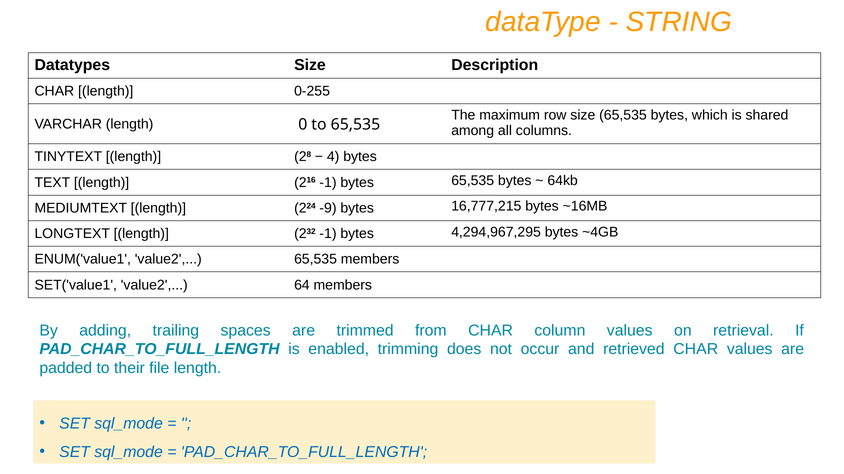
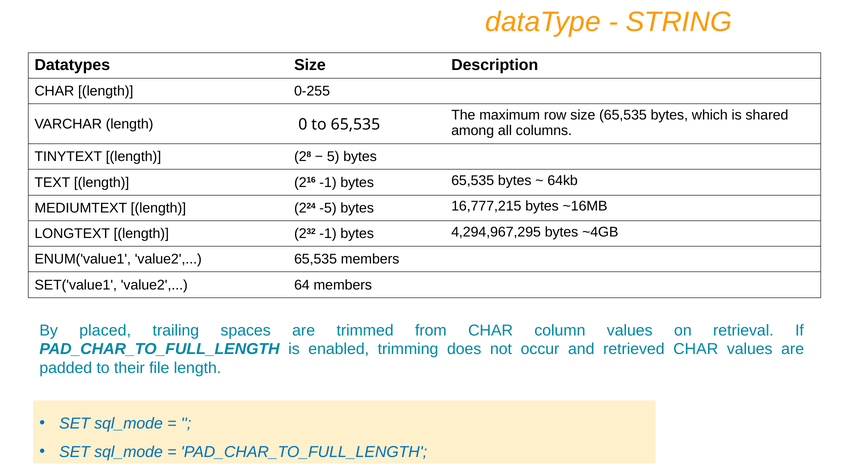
4: 4 -> 5
-9: -9 -> -5
adding: adding -> placed
